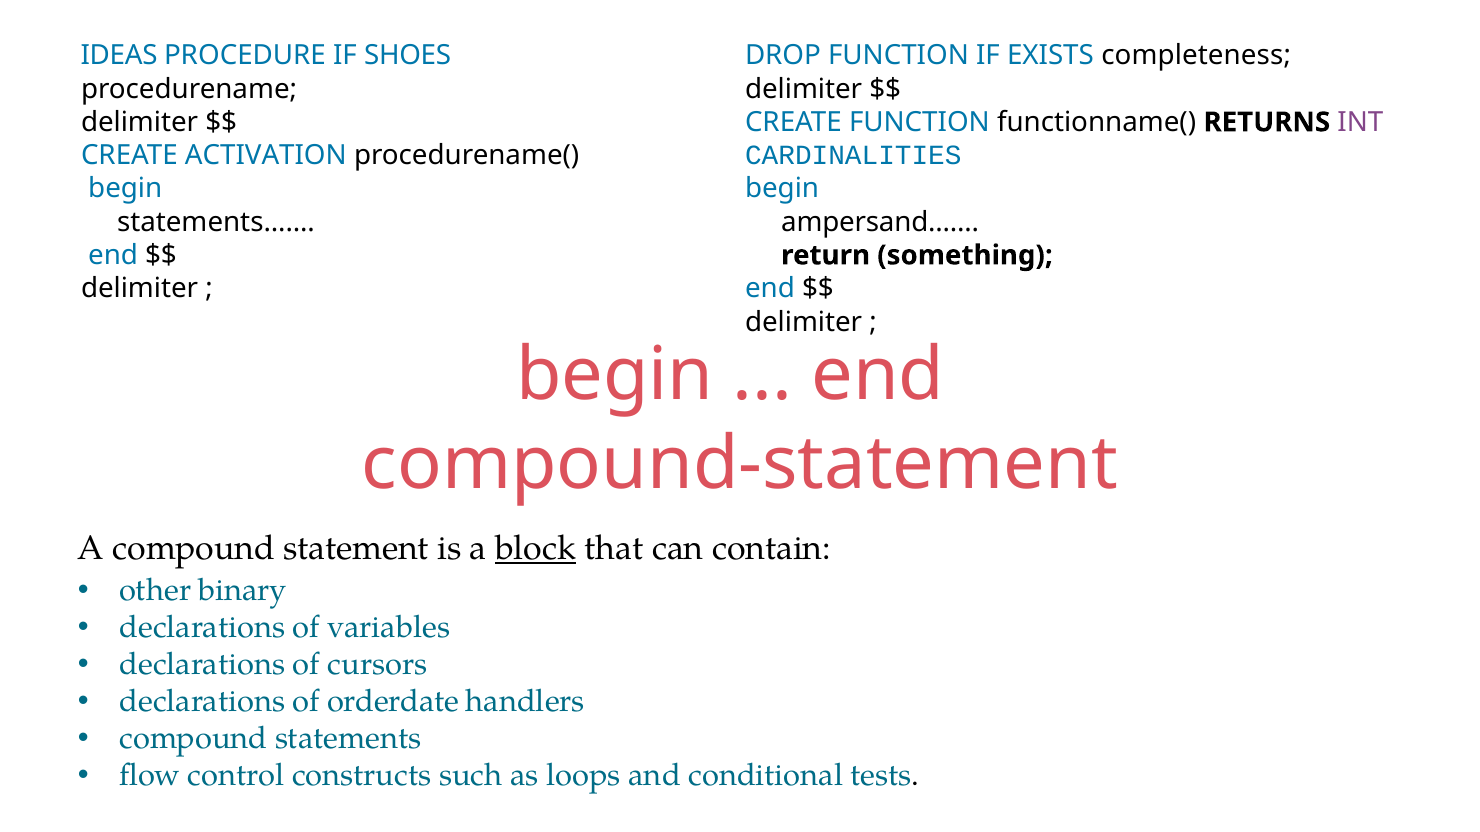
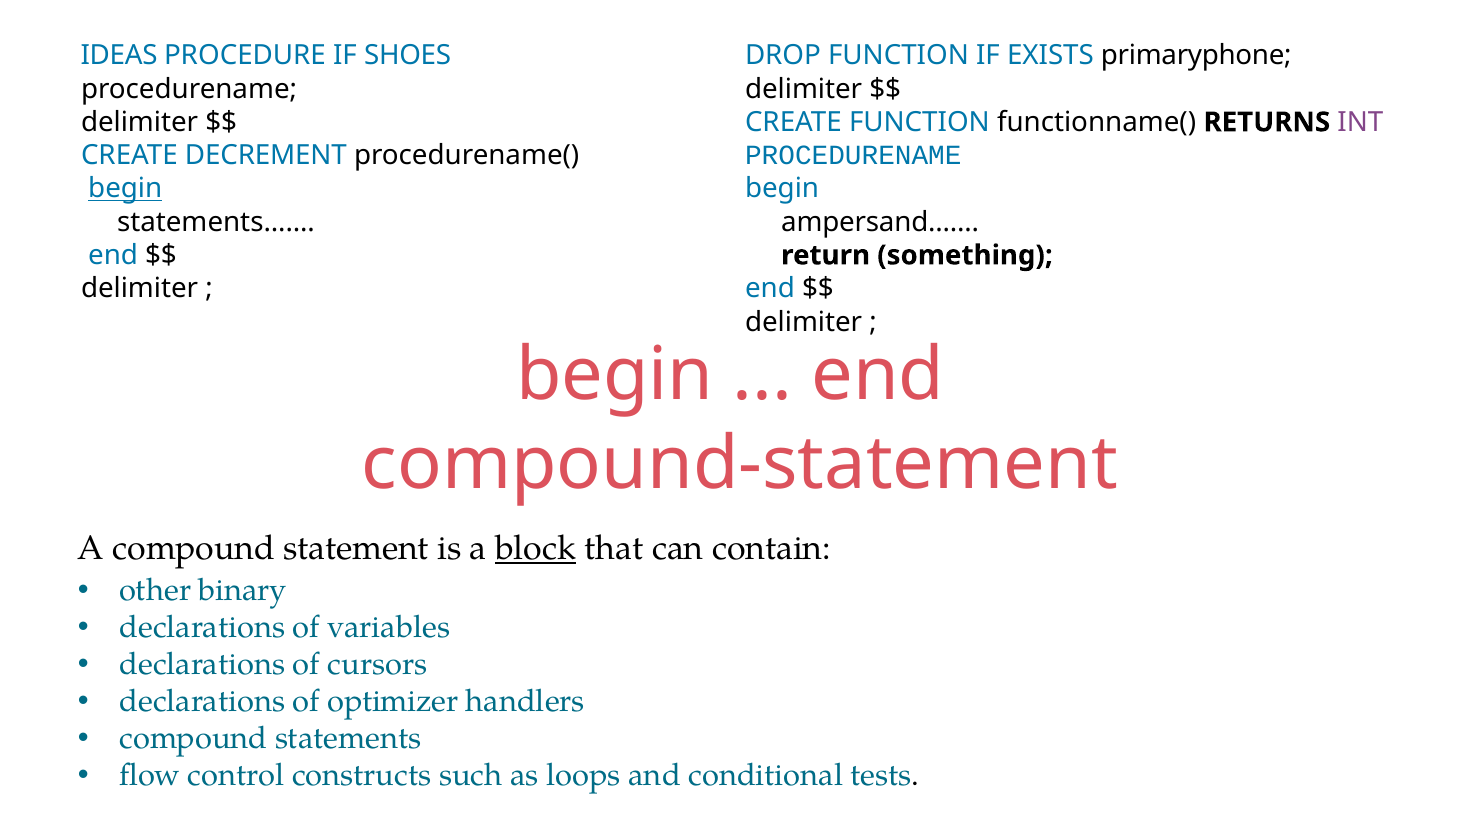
completeness: completeness -> primaryphone
CARDINALITIES at (853, 156): CARDINALITIES -> PROCEDURENAME
ACTIVATION: ACTIVATION -> DECREMENT
begin at (125, 189) underline: none -> present
orderdate: orderdate -> optimizer
